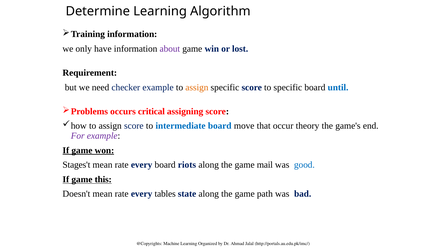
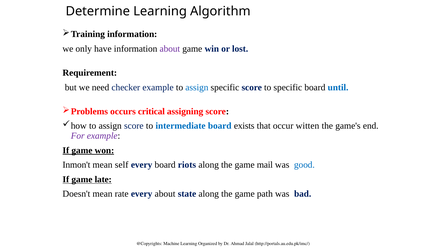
assign at (197, 87) colour: orange -> blue
move: move -> exists
theory: theory -> witten
Stages't: Stages't -> Inmon't
rate at (122, 165): rate -> self
this: this -> late
every tables: tables -> about
